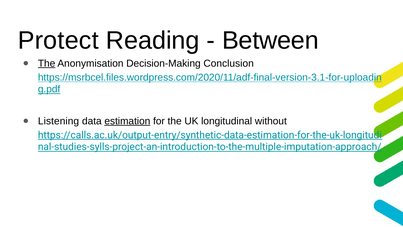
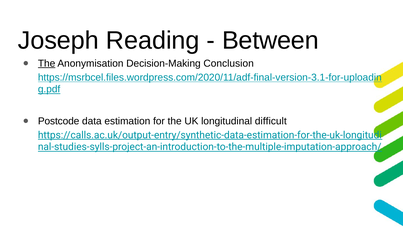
Protect: Protect -> Joseph
Listening: Listening -> Postcode
estimation underline: present -> none
without: without -> difficult
